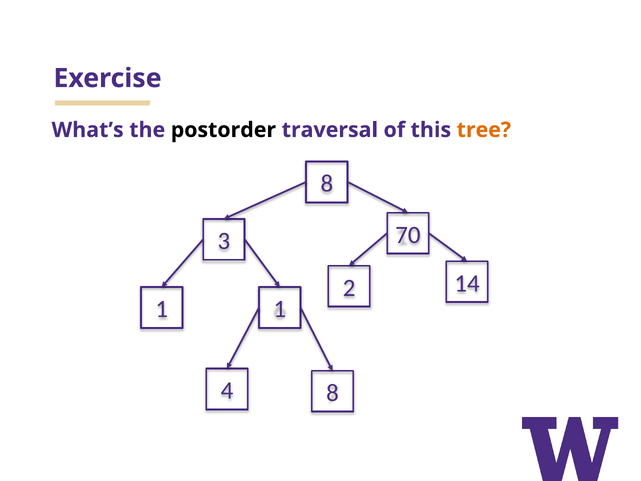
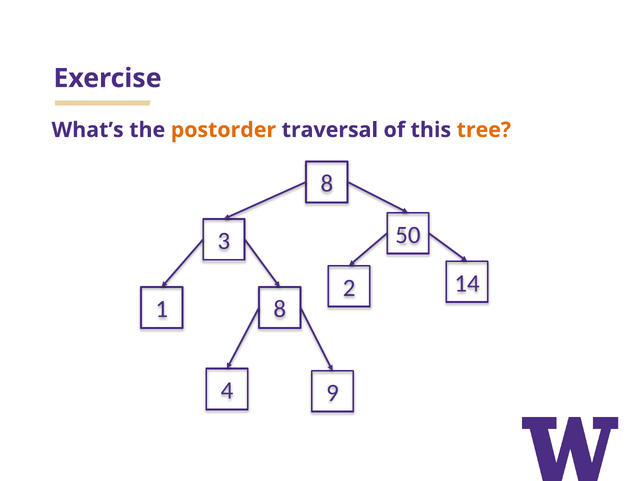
postorder colour: black -> orange
70: 70 -> 50
1 1: 1 -> 8
4 8: 8 -> 9
